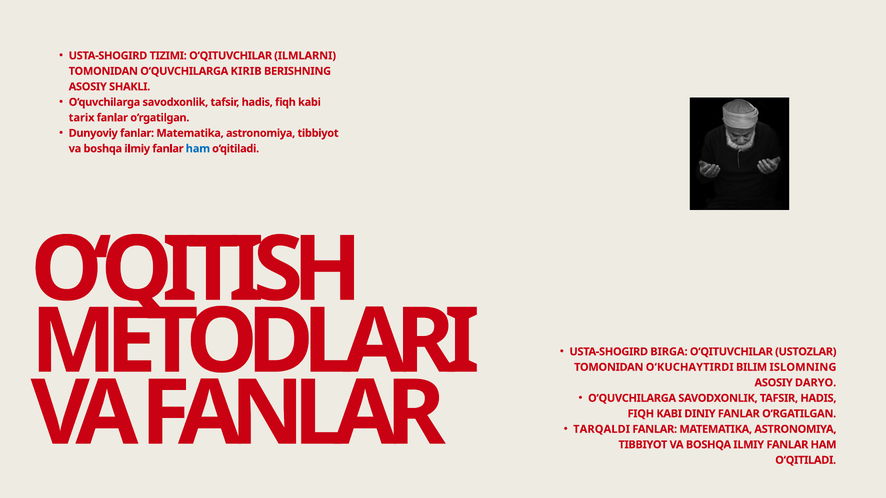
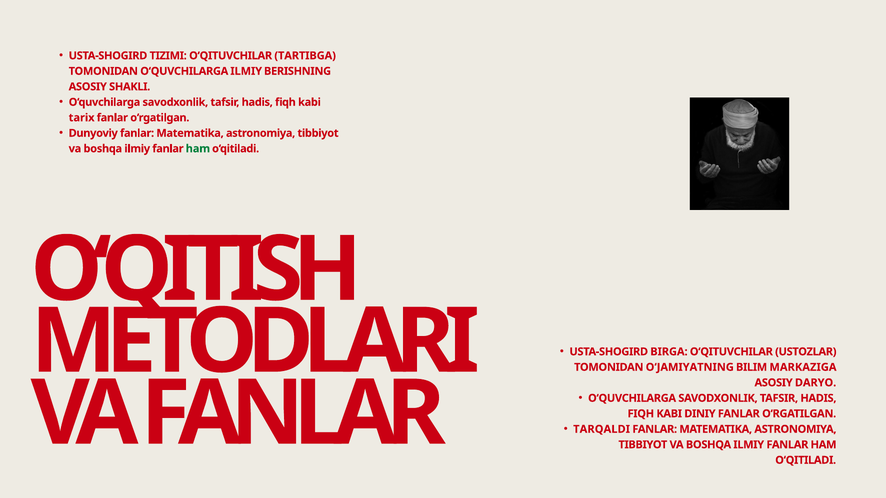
ILMLARNI: ILMLARNI -> TARTIBGA
O‘QUVCHILARGA KIRIB: KIRIB -> ILMIY
ham at (198, 149) colour: blue -> green
O‘KUCHAYTIRDI: O‘KUCHAYTIRDI -> O‘JAMIYATNING
ISLOMNING: ISLOMNING -> MARKAZIGA
